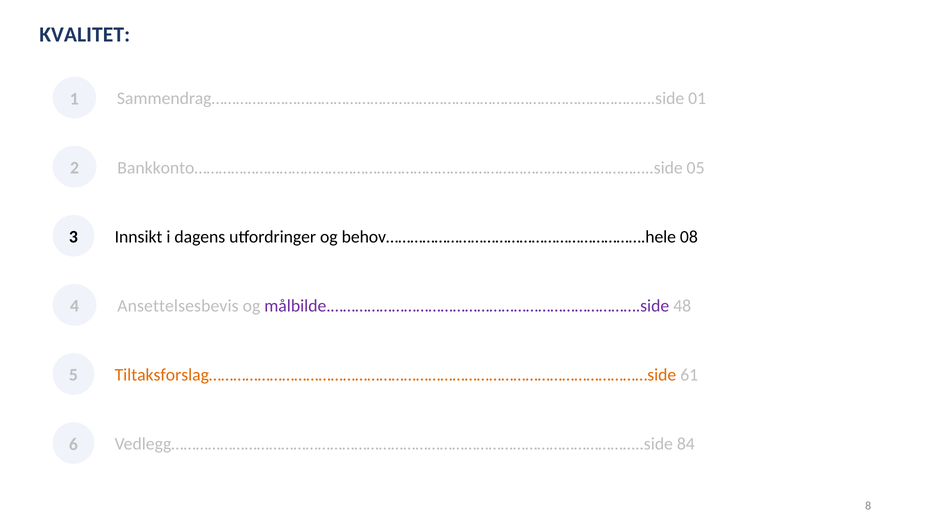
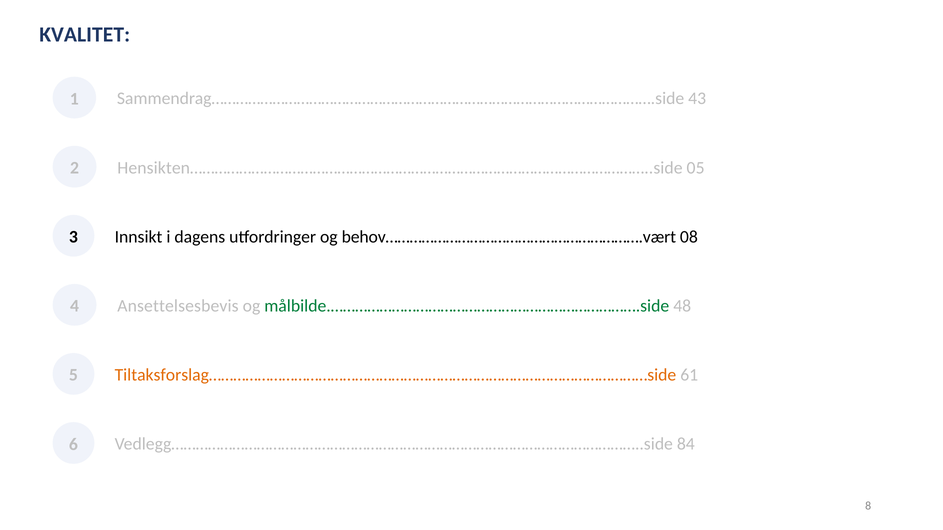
01: 01 -> 43
Bankkonto…………………………………………………………………………………………………..side: Bankkonto…………………………………………………………………………………………………..side -> Hensikten…………………………………………………………………………………………………..side
behov……………………………………………………….hele: behov……………………………………………………….hele -> behov……………………………………………………….vært
målbilde.………………………………………………………………….side colour: purple -> green
